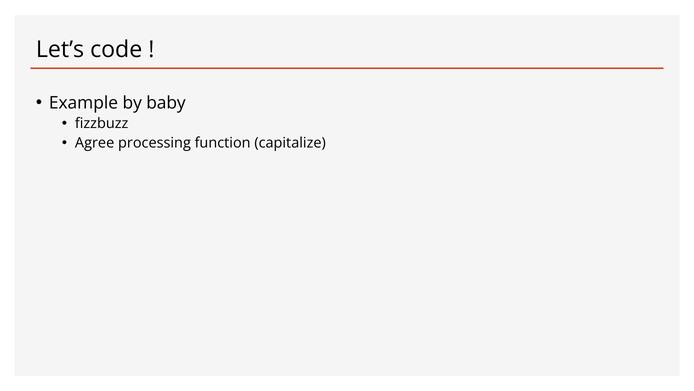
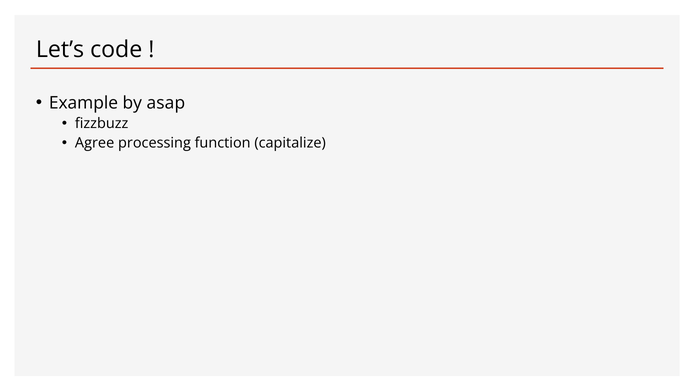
baby: baby -> asap
